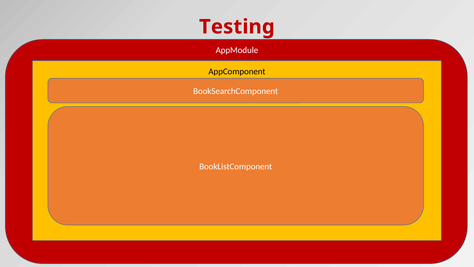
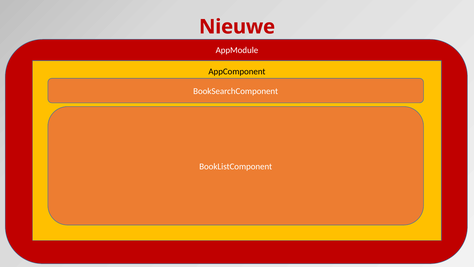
Testing: Testing -> Nieuwe
